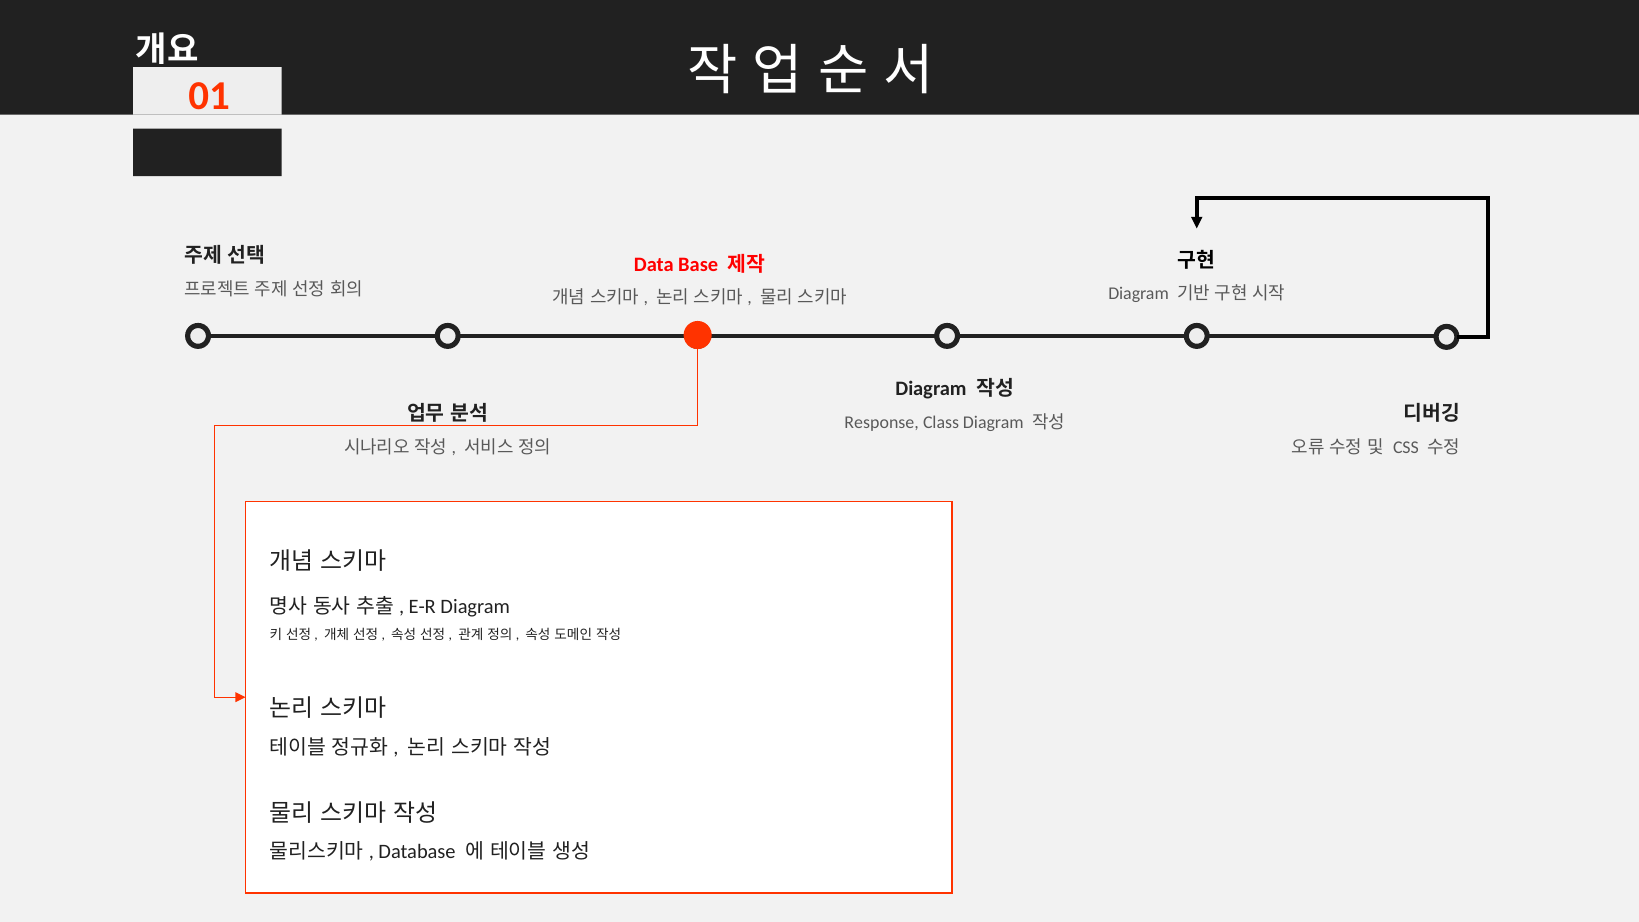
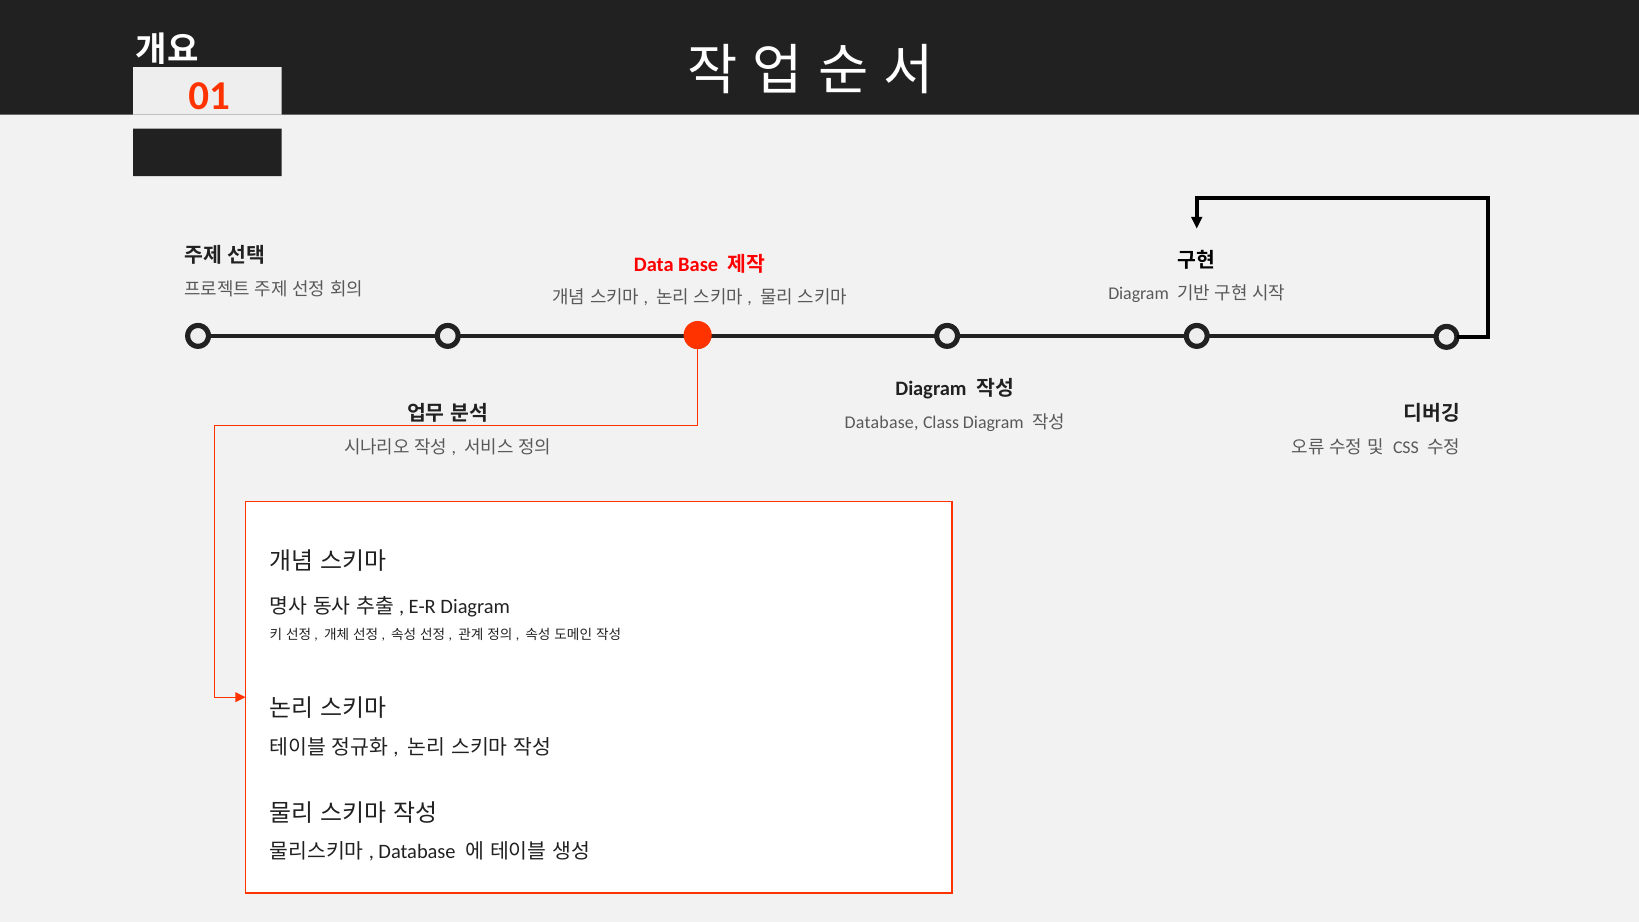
Response at (882, 422): Response -> Database
